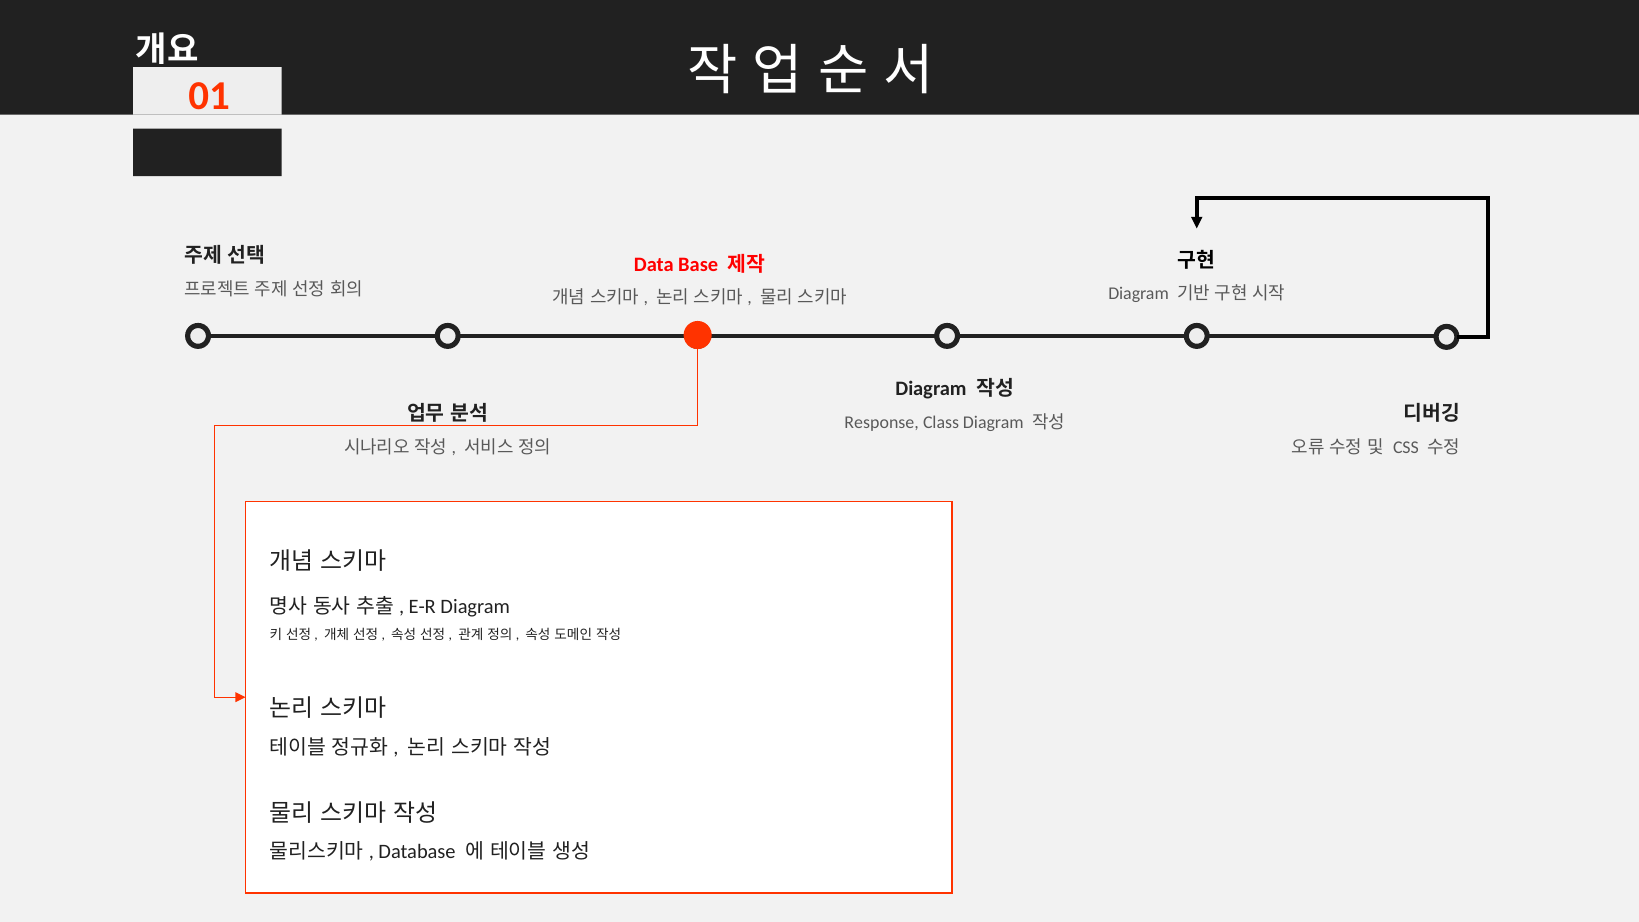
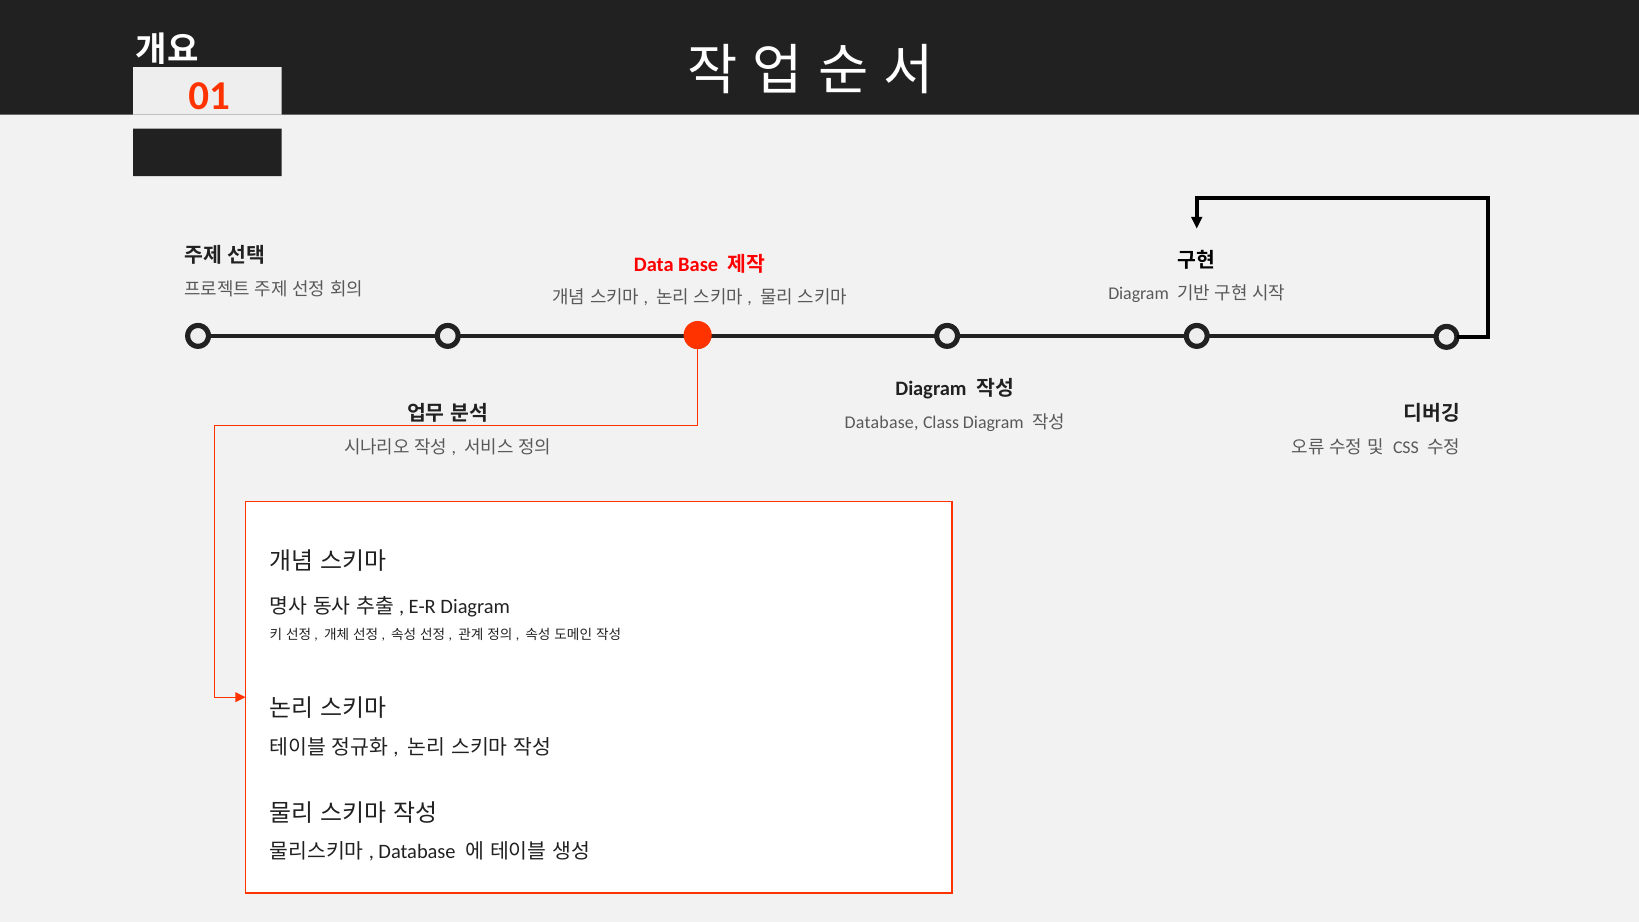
Response at (882, 422): Response -> Database
